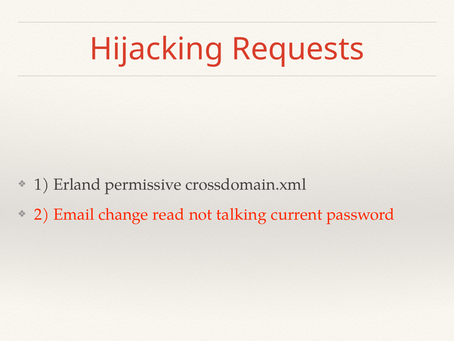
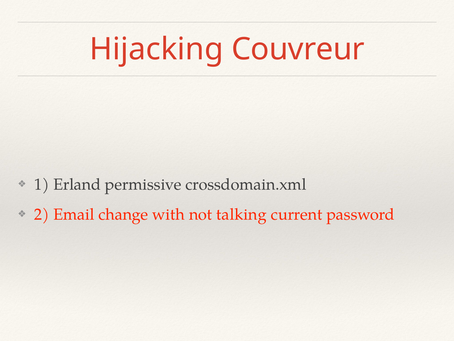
Requests: Requests -> Couvreur
read: read -> with
